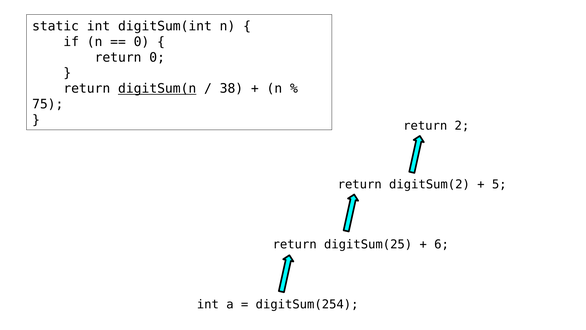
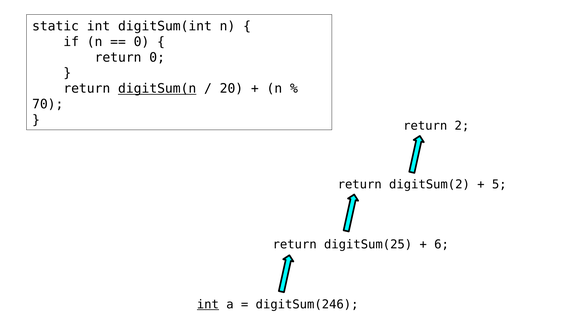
38: 38 -> 20
75: 75 -> 70
int at (208, 304) underline: none -> present
digitSum(254: digitSum(254 -> digitSum(246
